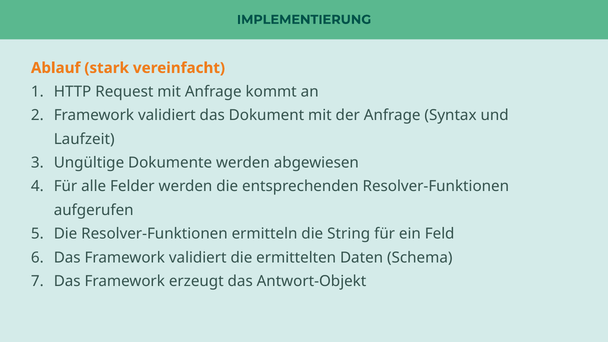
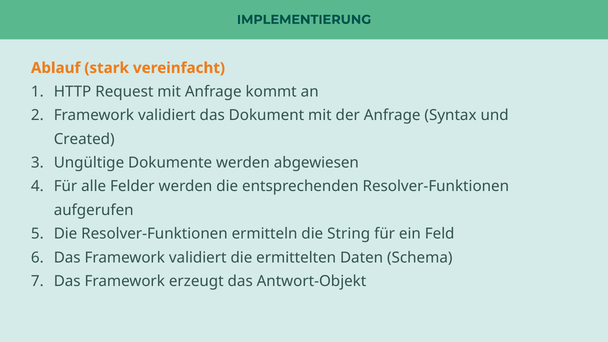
Laufzeit: Laufzeit -> Created
